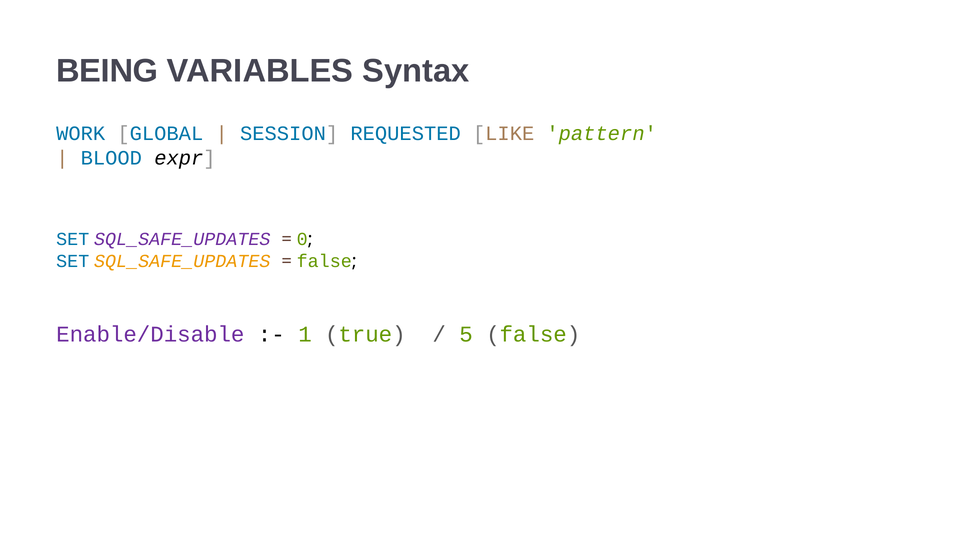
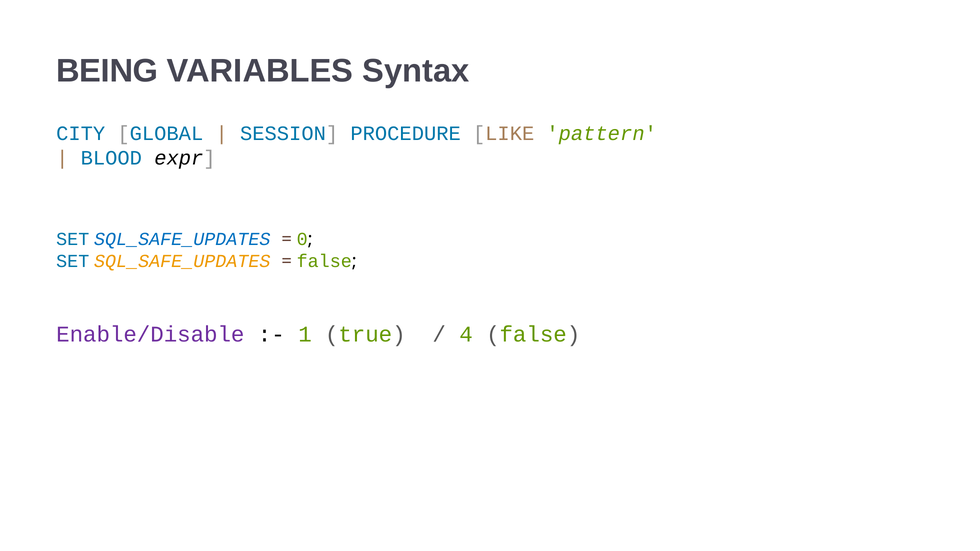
WORK: WORK -> CITY
REQUESTED: REQUESTED -> PROCEDURE
SQL_SAFE_UPDATES at (182, 239) colour: purple -> blue
5: 5 -> 4
